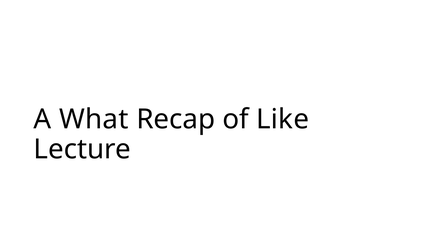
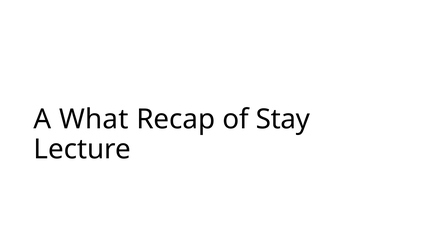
Like: Like -> Stay
